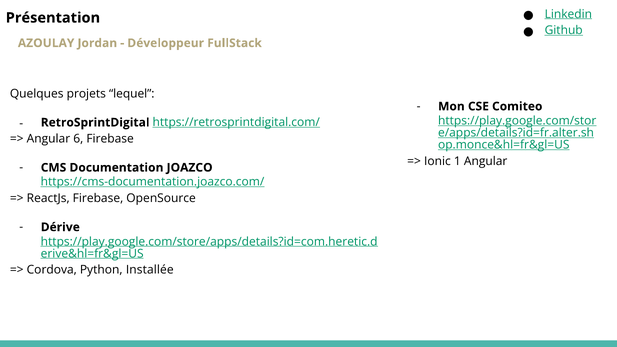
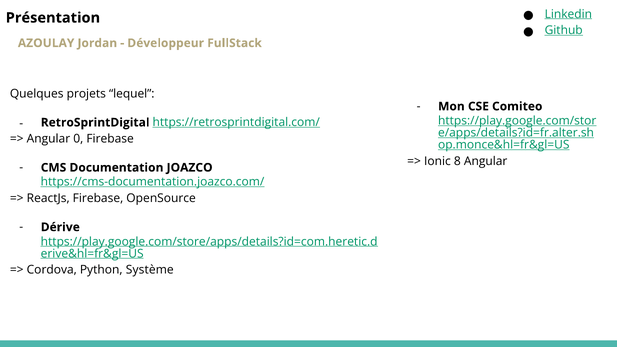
6: 6 -> 0
1: 1 -> 8
Installée: Installée -> Système
